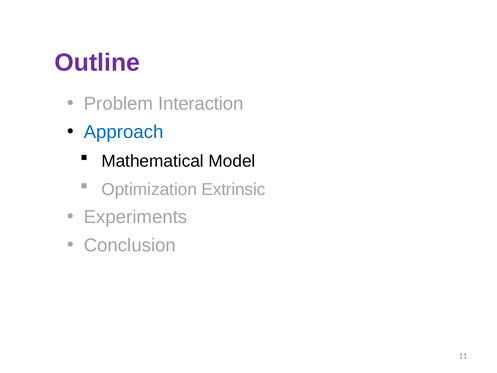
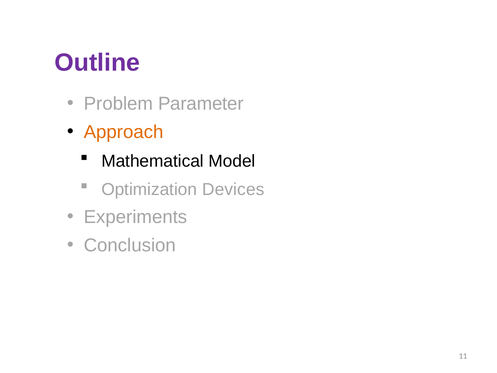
Interaction: Interaction -> Parameter
Approach colour: blue -> orange
Extrinsic: Extrinsic -> Devices
